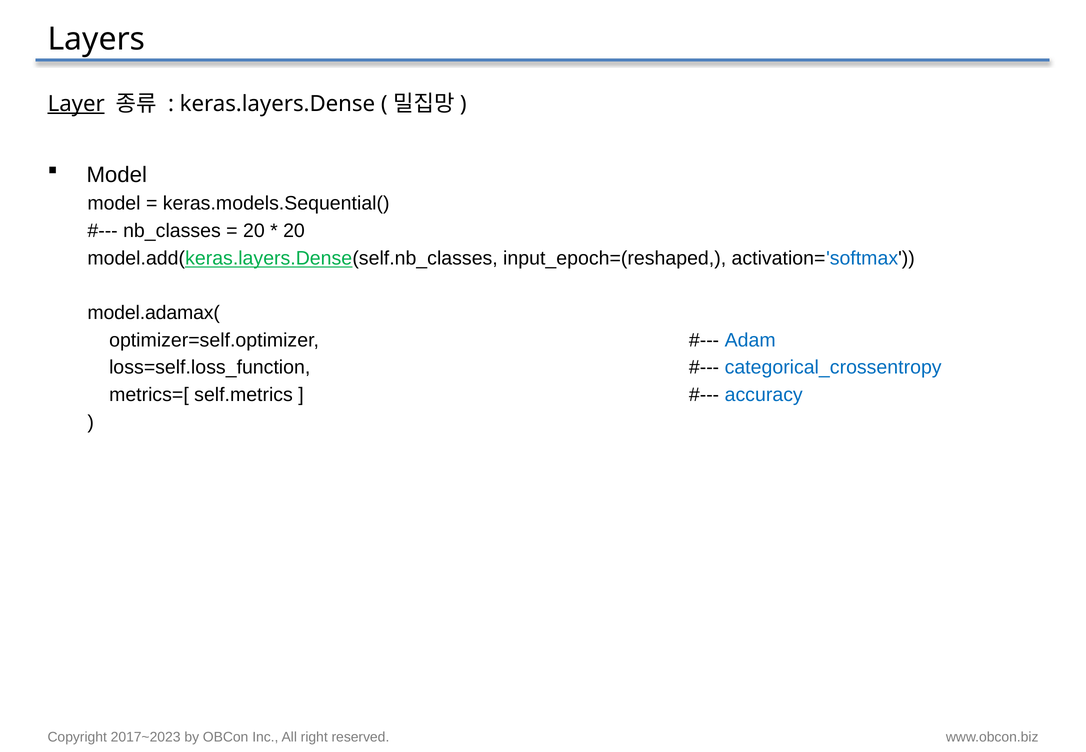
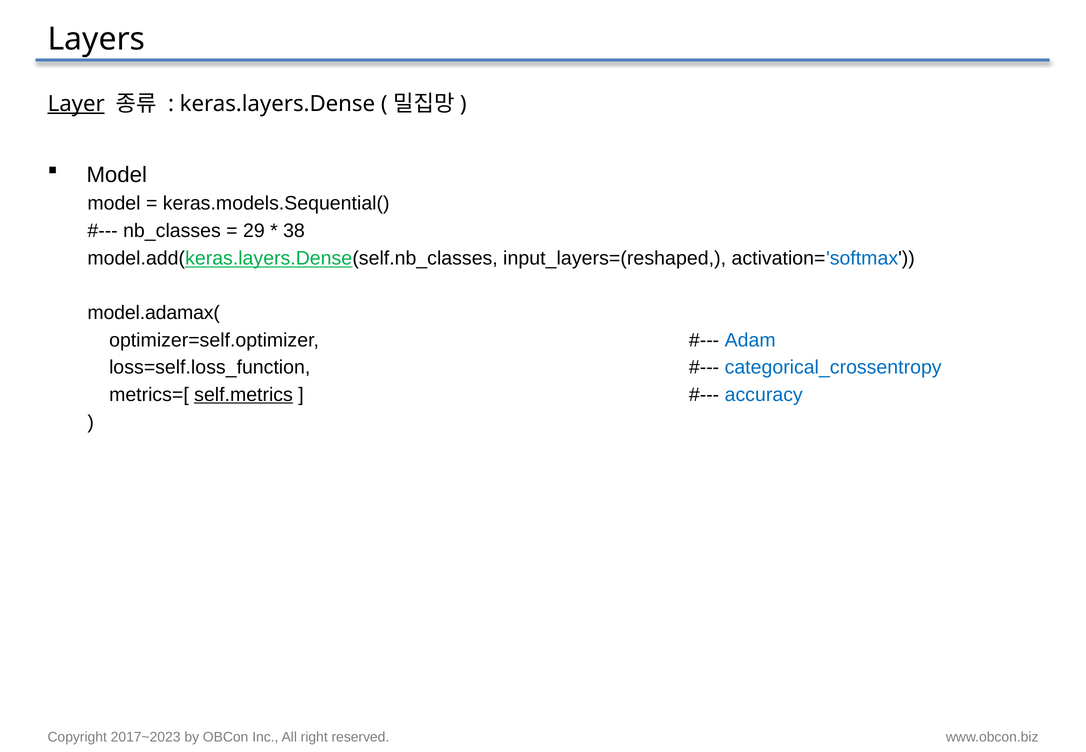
20 at (254, 231): 20 -> 29
20 at (294, 231): 20 -> 38
input_epoch=(reshaped: input_epoch=(reshaped -> input_layers=(reshaped
self.metrics underline: none -> present
